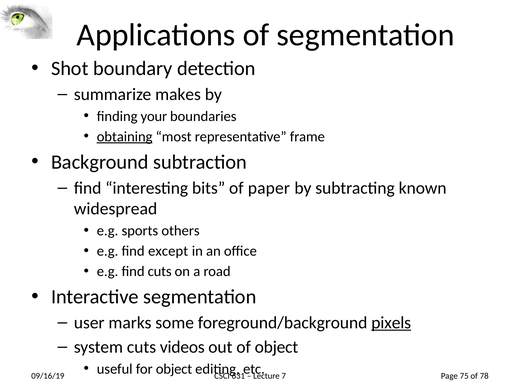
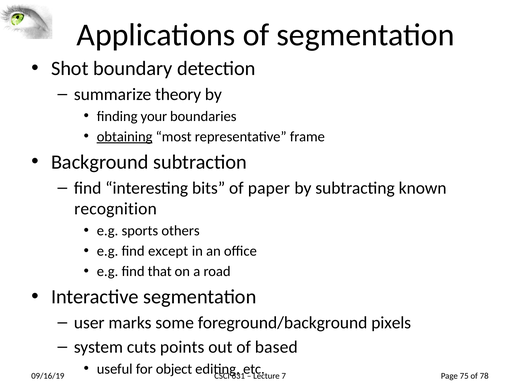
makes: makes -> theory
widespread: widespread -> recognition
find cuts: cuts -> that
pixels underline: present -> none
videos: videos -> points
of object: object -> based
